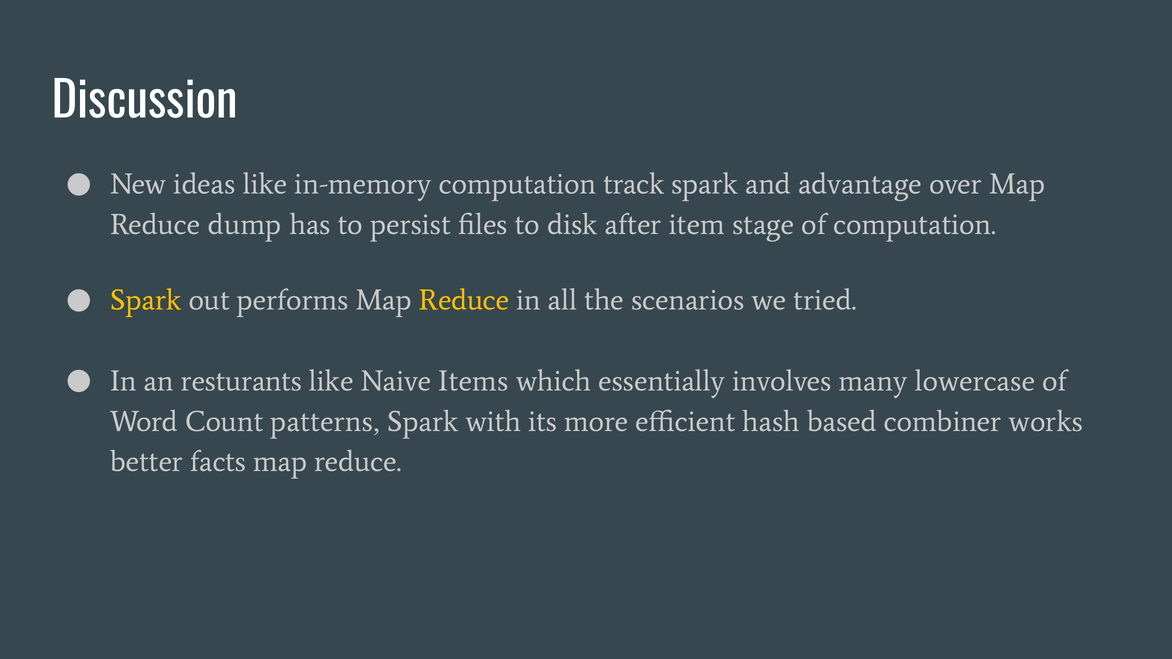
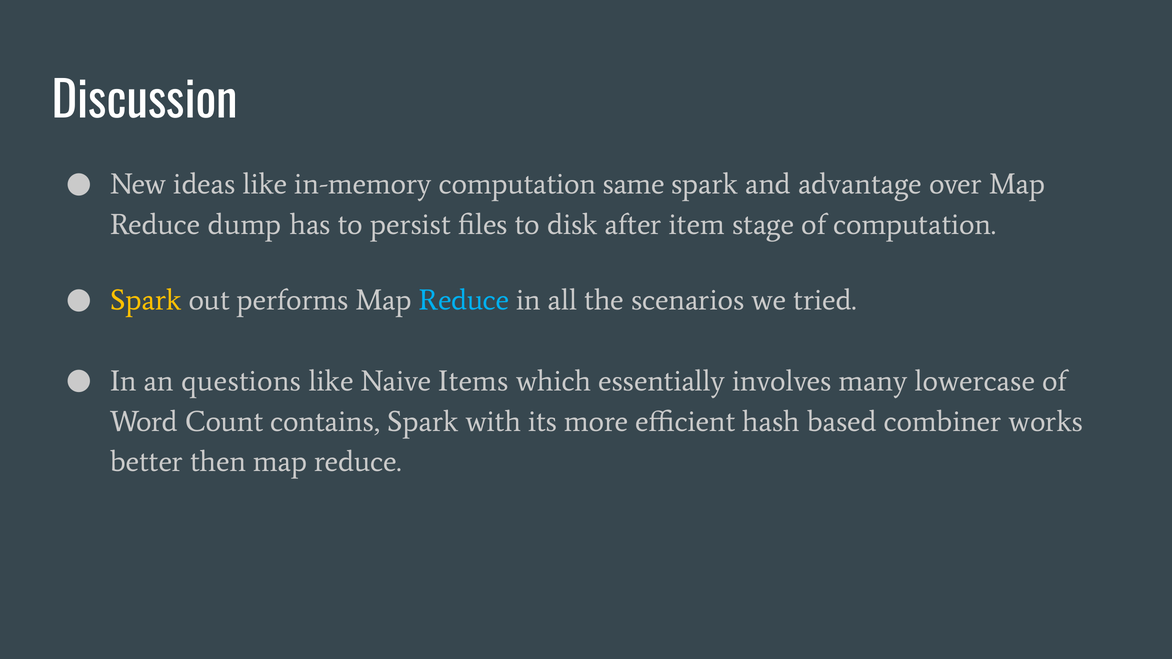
track: track -> same
Reduce at (464, 300) colour: yellow -> light blue
resturants: resturants -> questions
patterns: patterns -> contains
facts: facts -> then
